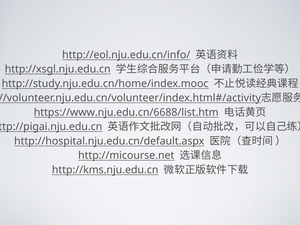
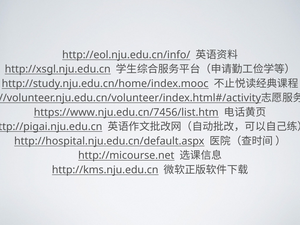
https://www.nju.edu.cn/6688/list.htm: https://www.nju.edu.cn/6688/list.htm -> https://www.nju.edu.cn/7456/list.htm
